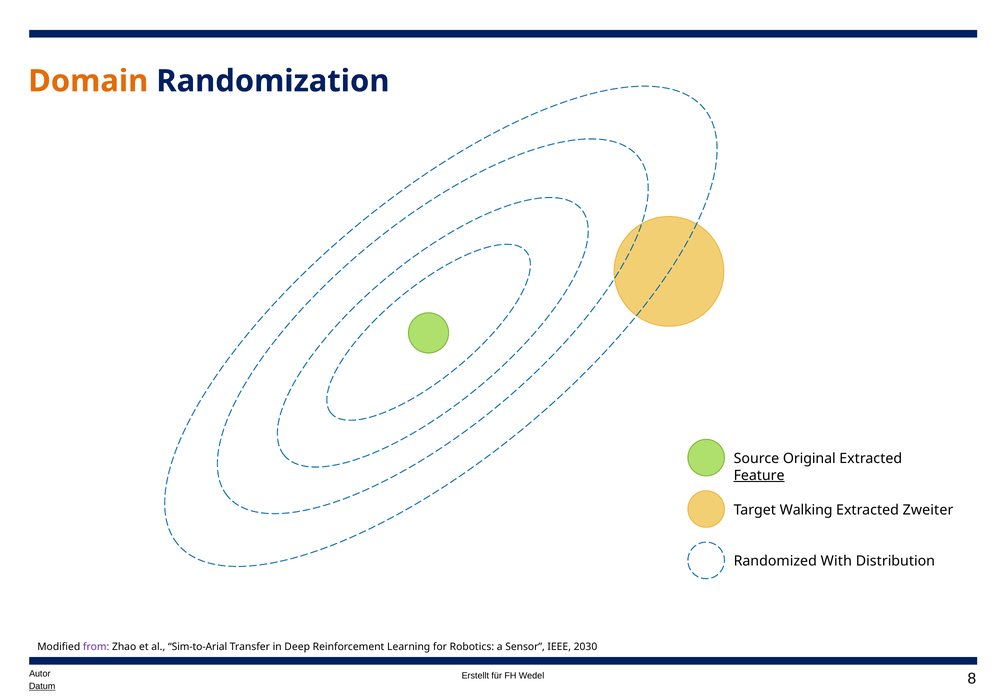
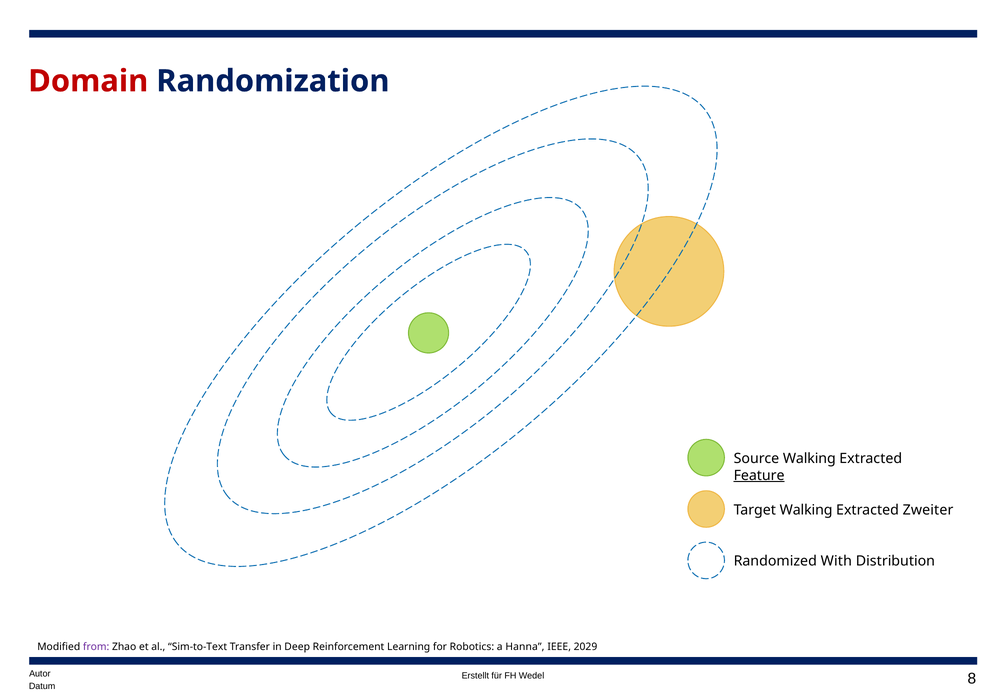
Domain colour: orange -> red
Source Original: Original -> Walking
Sim-to-Arial: Sim-to-Arial -> Sim-to-Text
Sensor: Sensor -> Hanna
2030: 2030 -> 2029
Datum underline: present -> none
